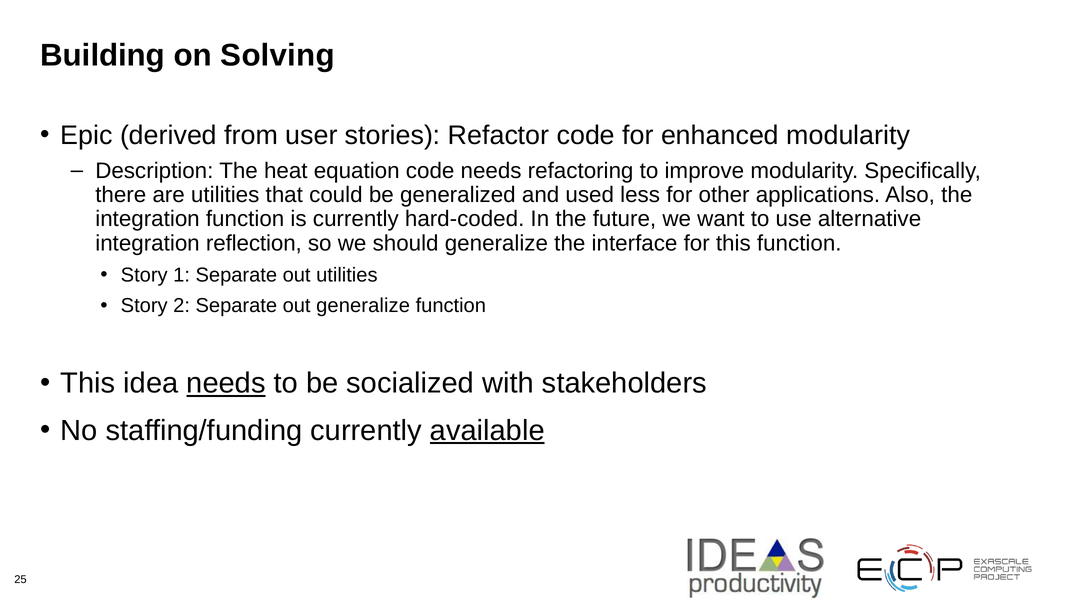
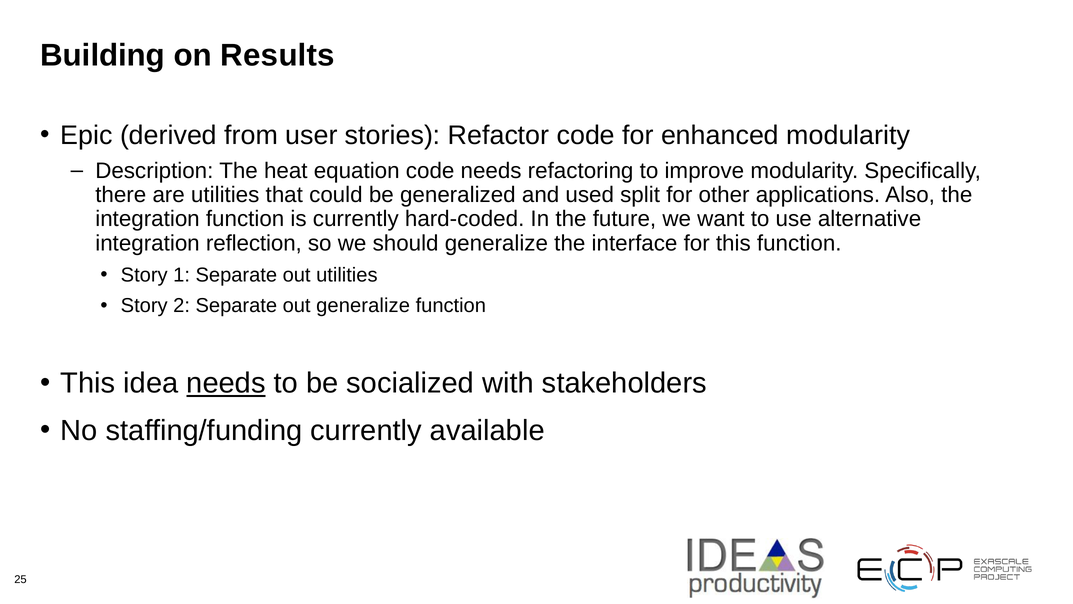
Solving: Solving -> Results
less: less -> split
available underline: present -> none
